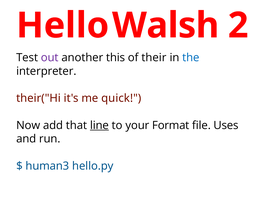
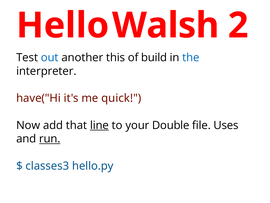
out colour: purple -> blue
their: their -> build
their("Hi: their("Hi -> have("Hi
Format: Format -> Double
run underline: none -> present
human3: human3 -> classes3
